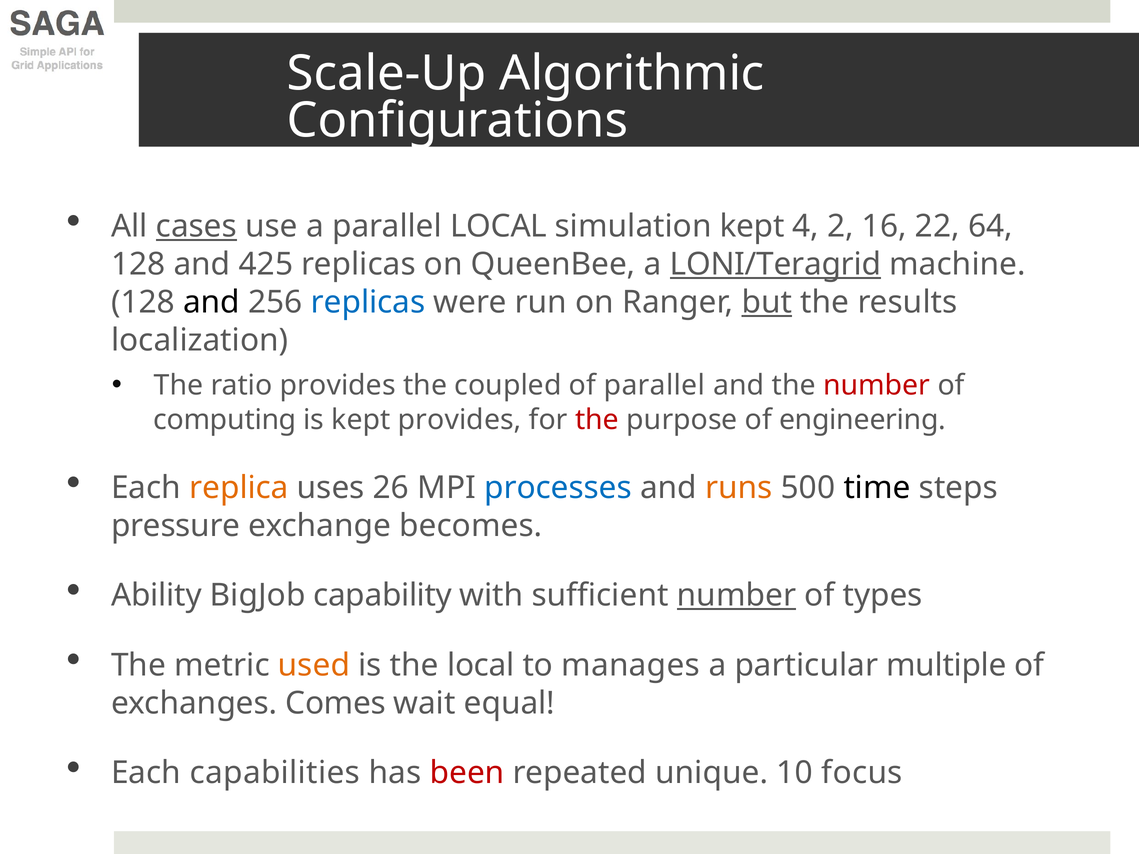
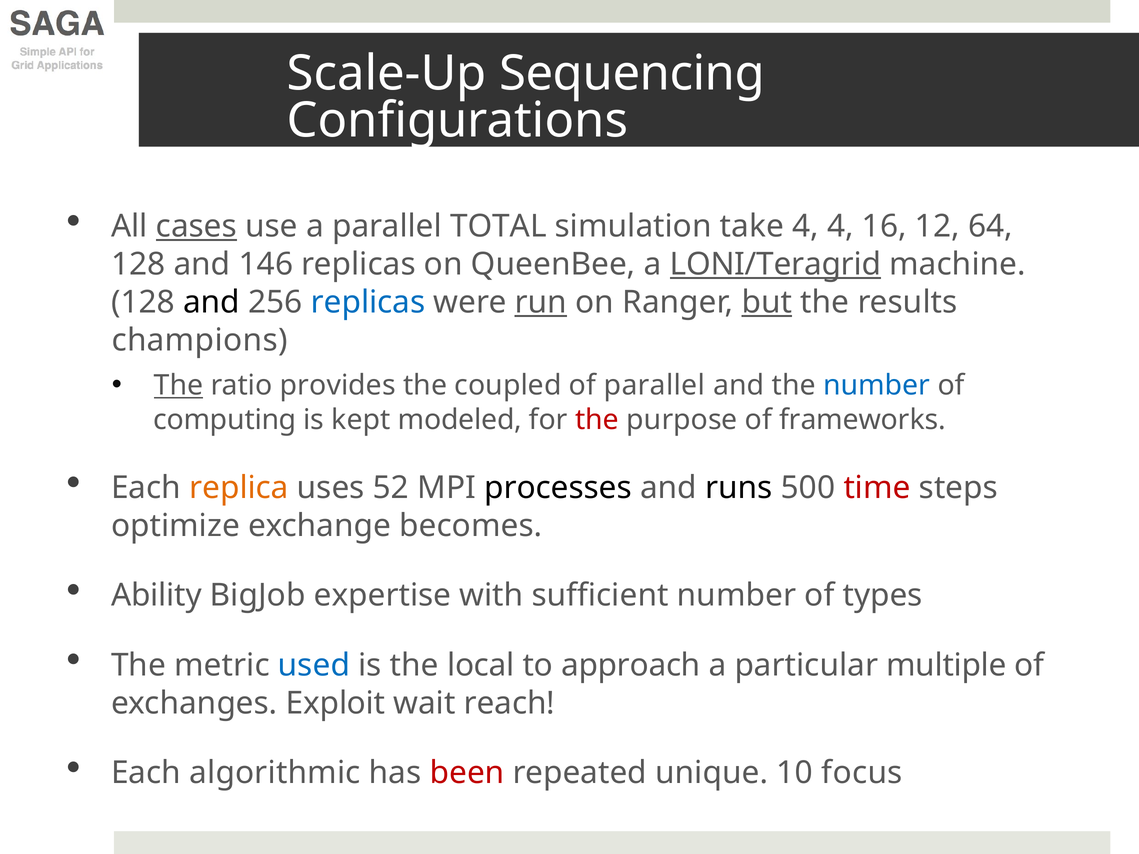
Algorithmic: Algorithmic -> Sequencing
parallel LOCAL: LOCAL -> TOTAL
simulation kept: kept -> take
4 2: 2 -> 4
22: 22 -> 12
425: 425 -> 146
run underline: none -> present
localization: localization -> champions
The at (178, 386) underline: none -> present
number at (877, 386) colour: red -> blue
kept provides: provides -> modeled
engineering: engineering -> frameworks
26: 26 -> 52
processes colour: blue -> black
runs colour: orange -> black
time colour: black -> red
pressure: pressure -> optimize
capability: capability -> expertise
number at (737, 596) underline: present -> none
used colour: orange -> blue
manages: manages -> approach
Comes: Comes -> Exploit
equal: equal -> reach
capabilities: capabilities -> algorithmic
